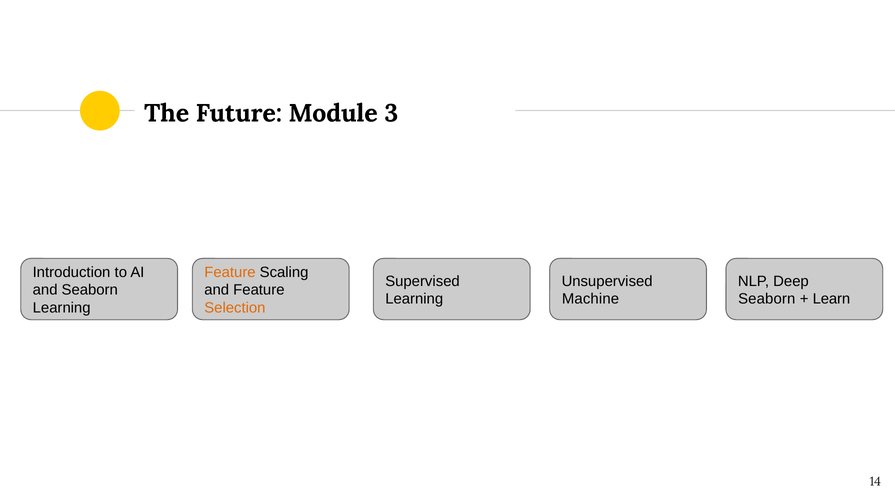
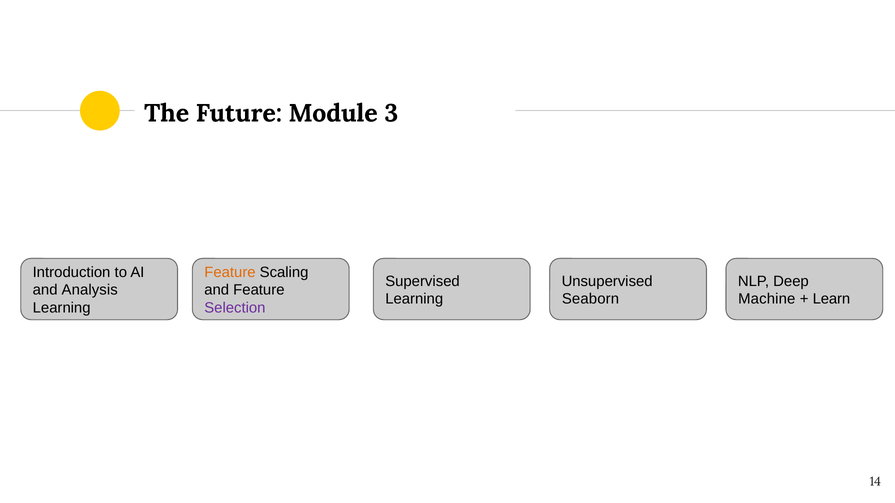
and Seaborn: Seaborn -> Analysis
Machine: Machine -> Seaborn
Seaborn at (767, 299): Seaborn -> Machine
Selection colour: orange -> purple
